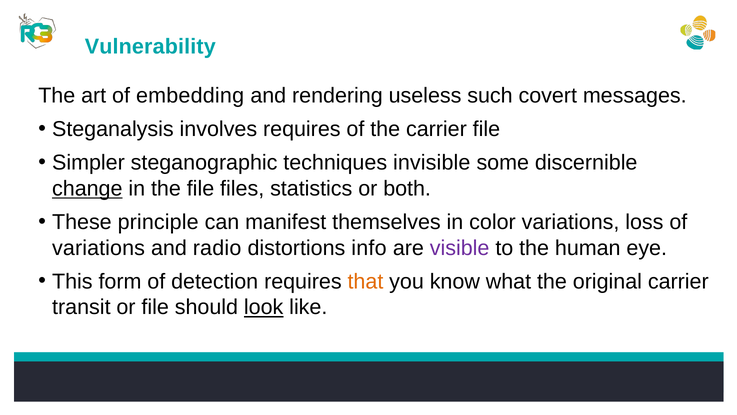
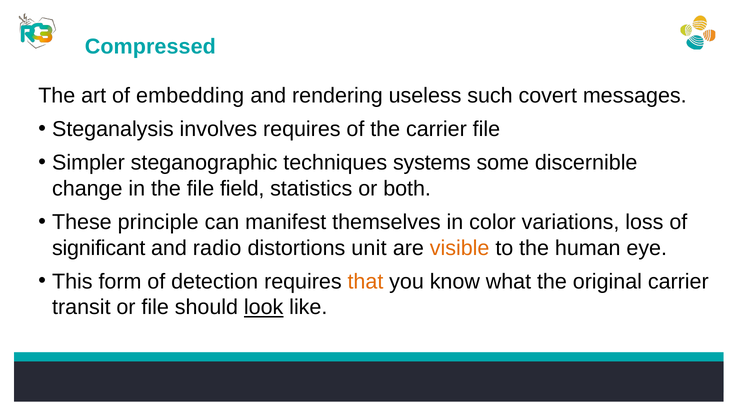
Vulnerability: Vulnerability -> Compressed
invisible: invisible -> systems
change underline: present -> none
files: files -> field
variations at (99, 248): variations -> significant
info: info -> unit
visible colour: purple -> orange
